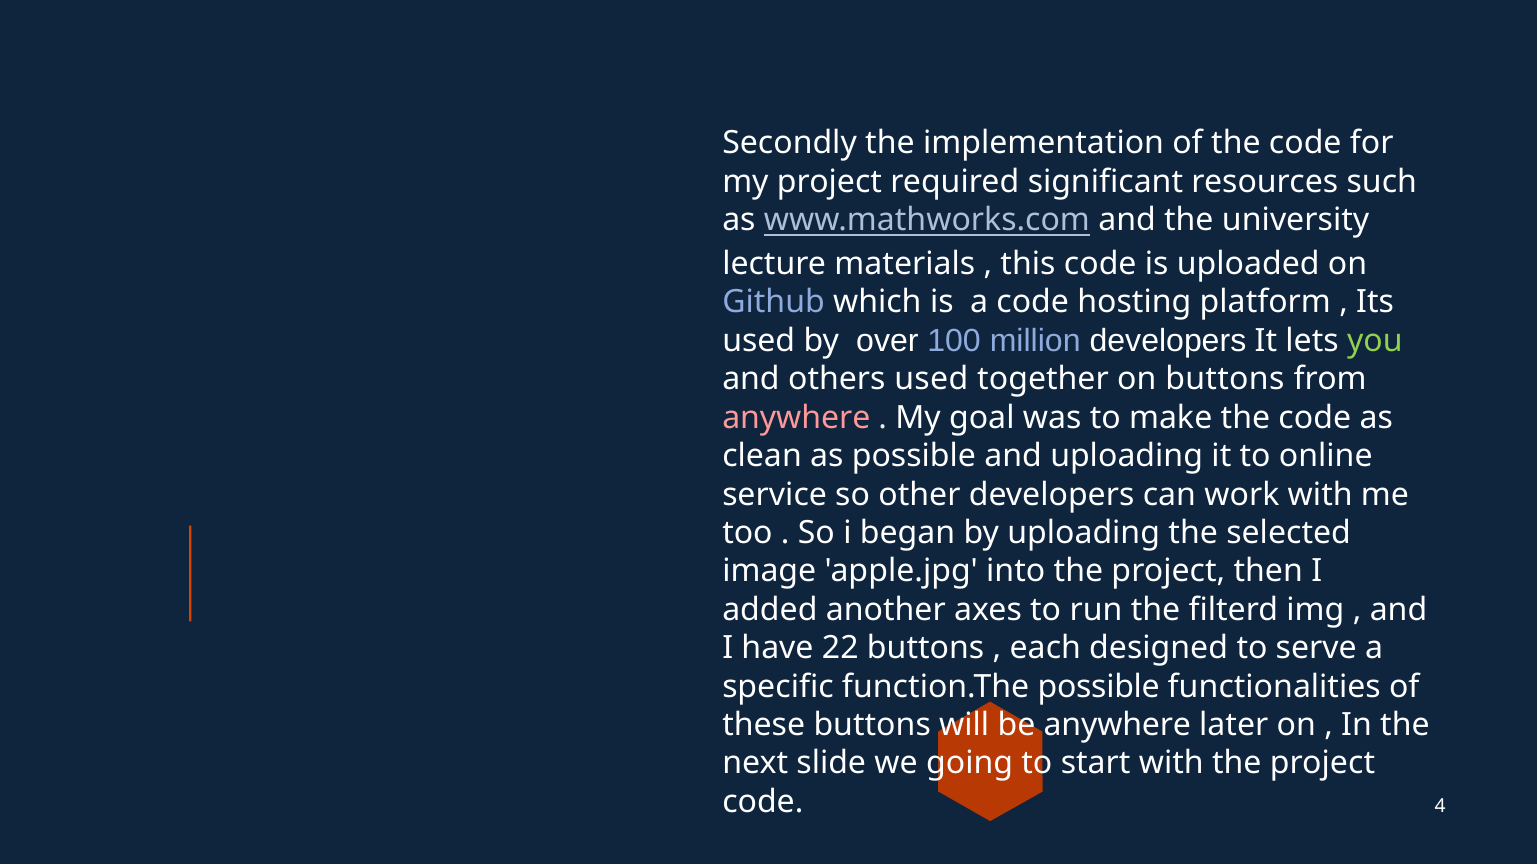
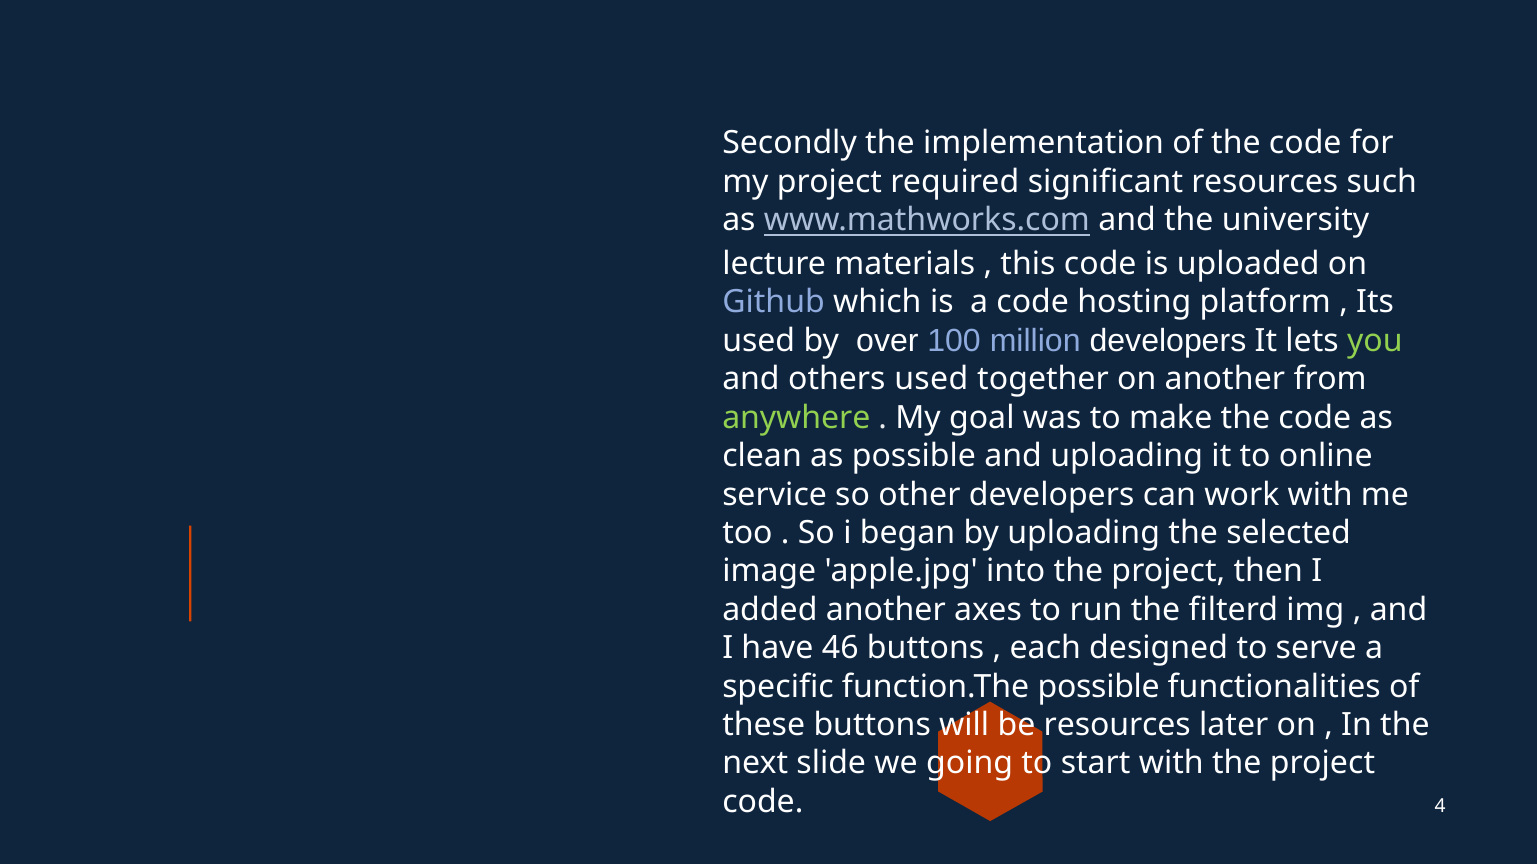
on buttons: buttons -> another
anywhere at (796, 418) colour: pink -> light green
22: 22 -> 46
be anywhere: anywhere -> resources
